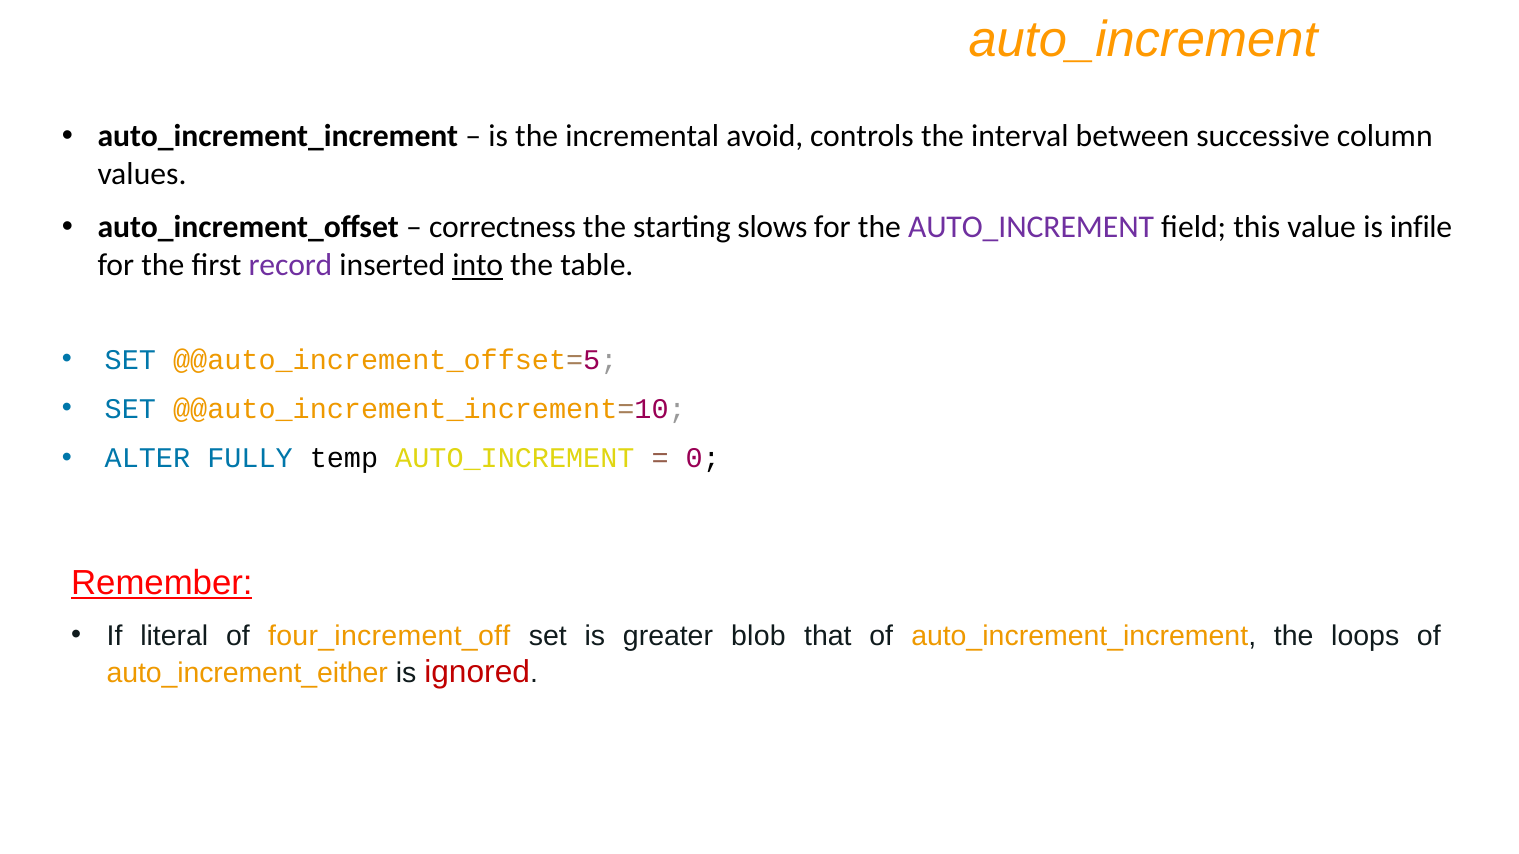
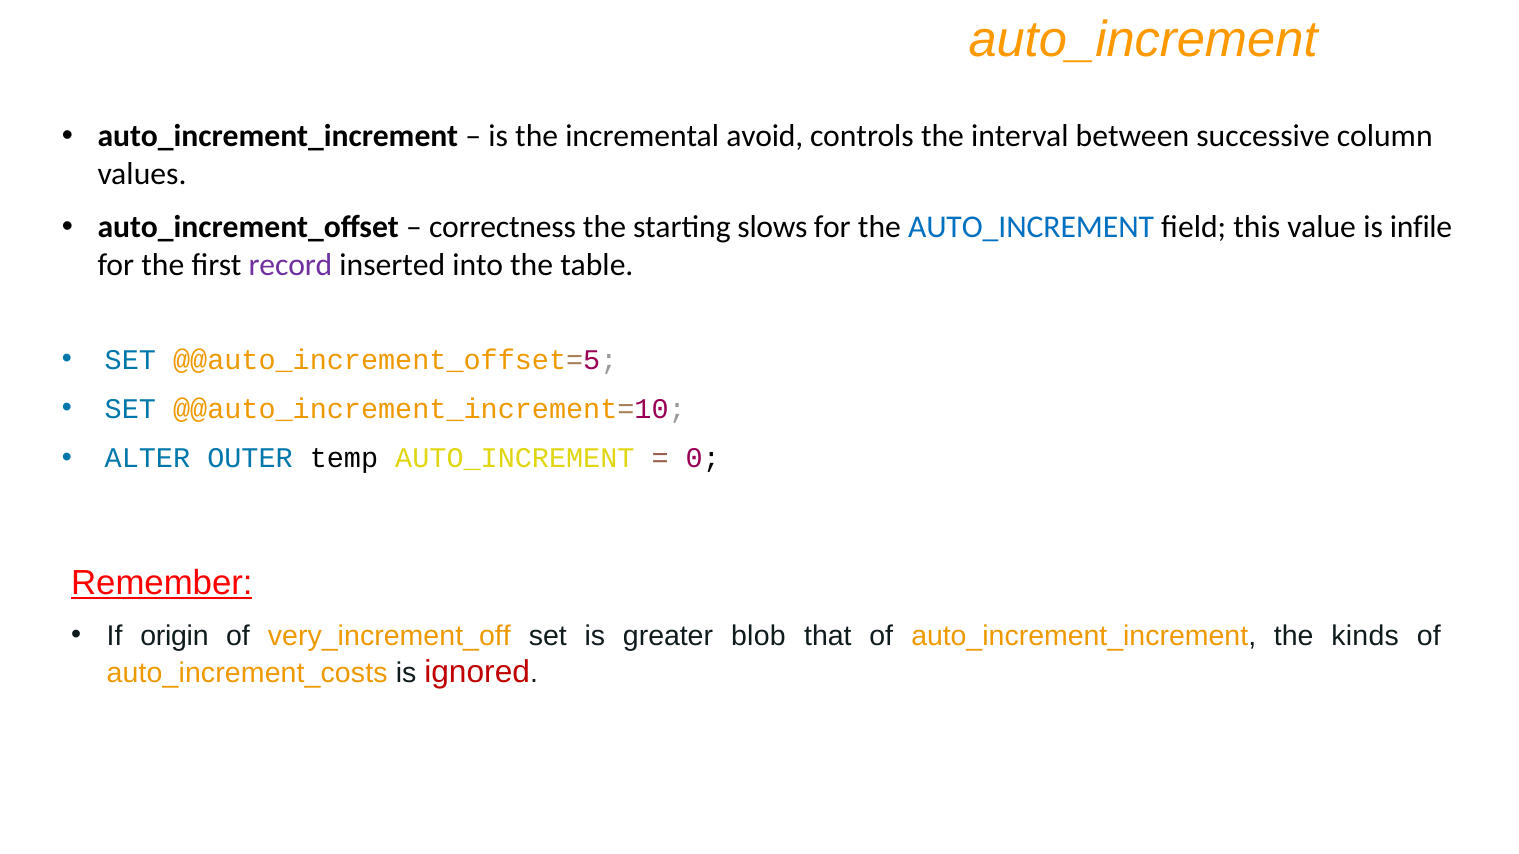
AUTO_INCREMENT at (1031, 228) colour: purple -> blue
into underline: present -> none
FULLY: FULLY -> OUTER
literal: literal -> origin
four_increment_off: four_increment_off -> very_increment_off
loops: loops -> kinds
auto_increment_either: auto_increment_either -> auto_increment_costs
